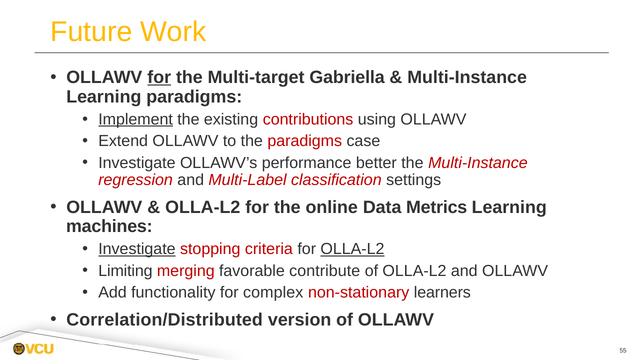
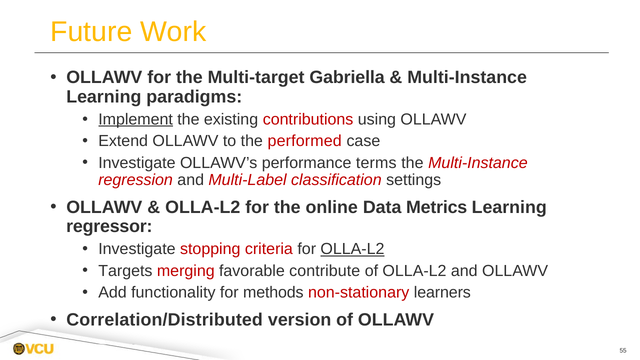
for at (159, 77) underline: present -> none
the paradigms: paradigms -> performed
better: better -> terms
machines: machines -> regressor
Investigate at (137, 249) underline: present -> none
Limiting: Limiting -> Targets
complex: complex -> methods
